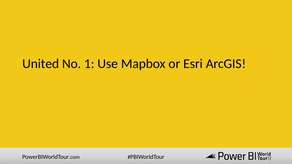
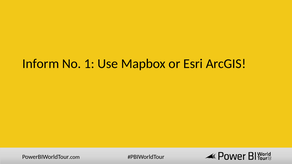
United: United -> Inform
